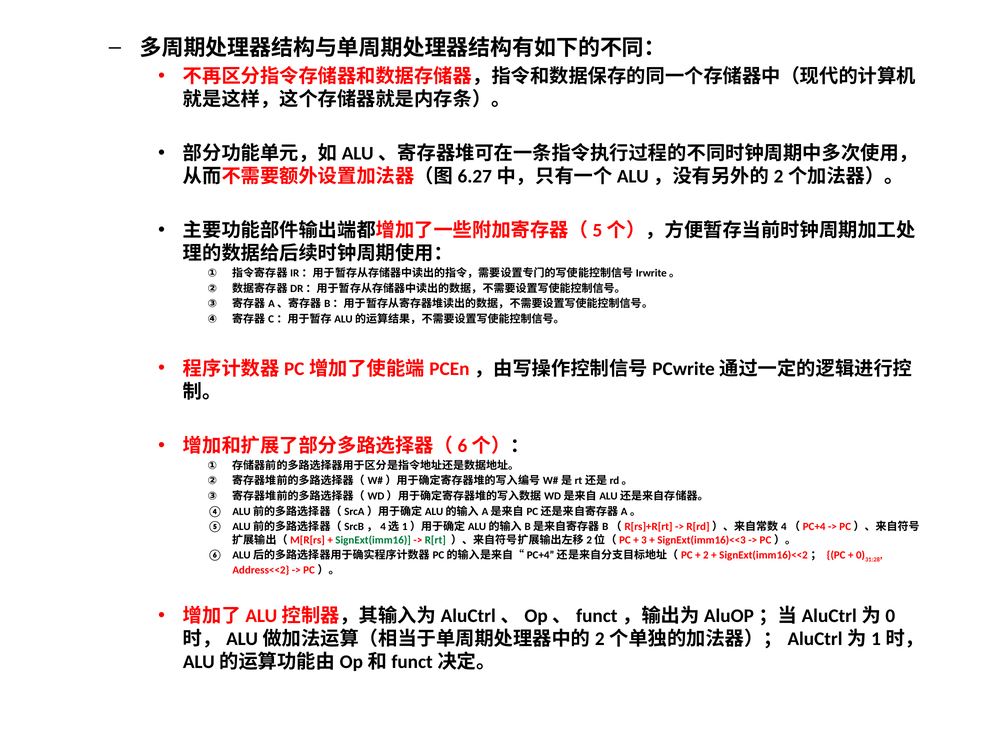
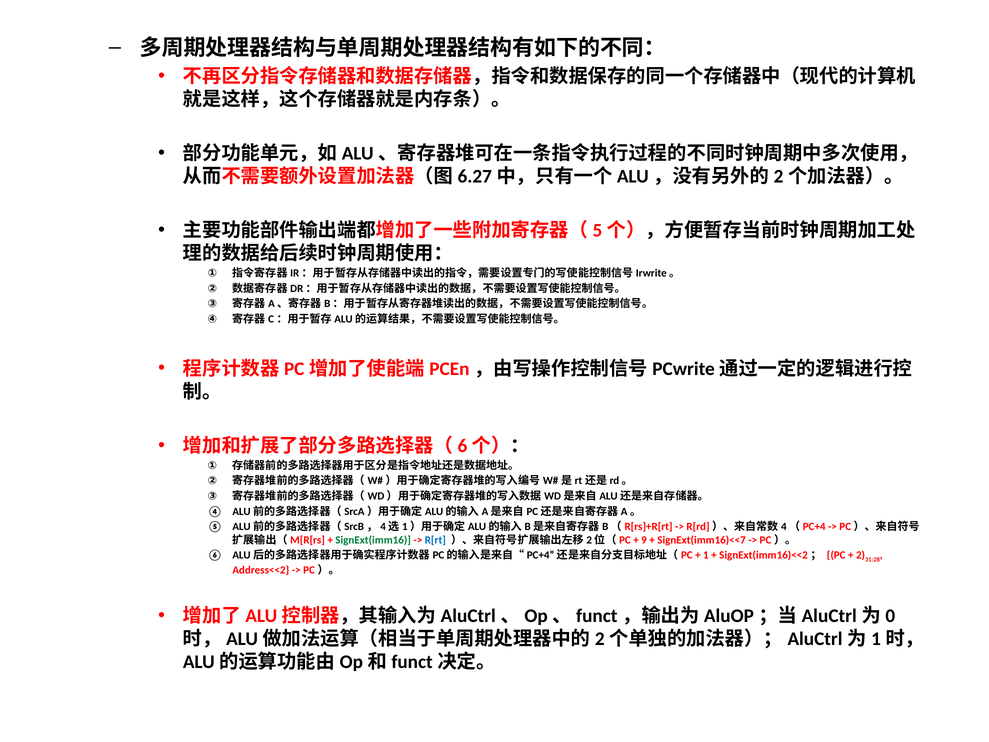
R[rt colour: green -> blue
3: 3 -> 9
SignExt(imm16)<<3: SignExt(imm16)<<3 -> SignExt(imm16)<<7
2: 2 -> 1
0: 0 -> 2
